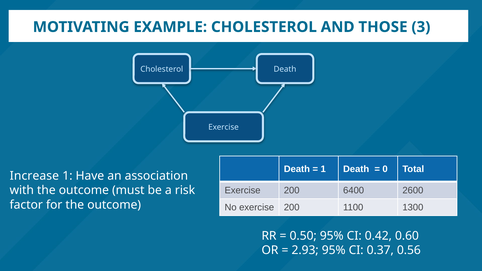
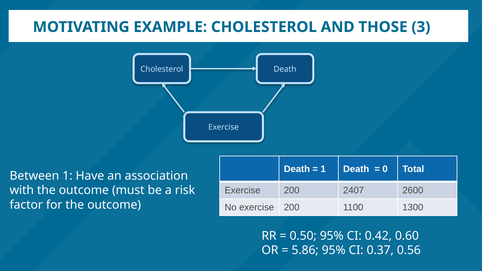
Increase: Increase -> Between
6400: 6400 -> 2407
2.93: 2.93 -> 5.86
